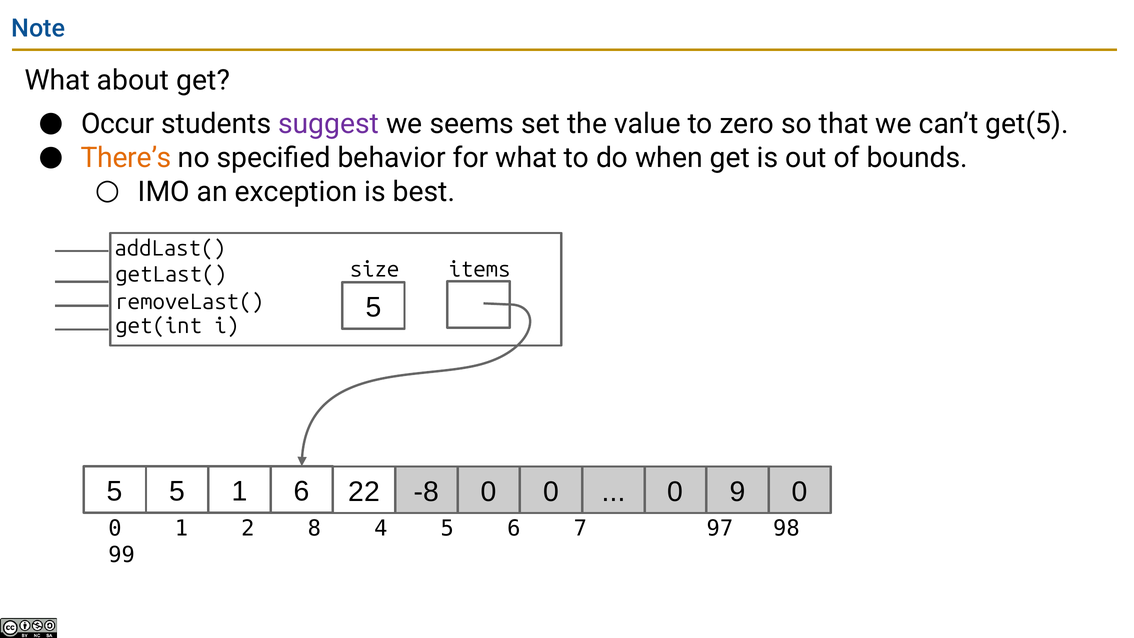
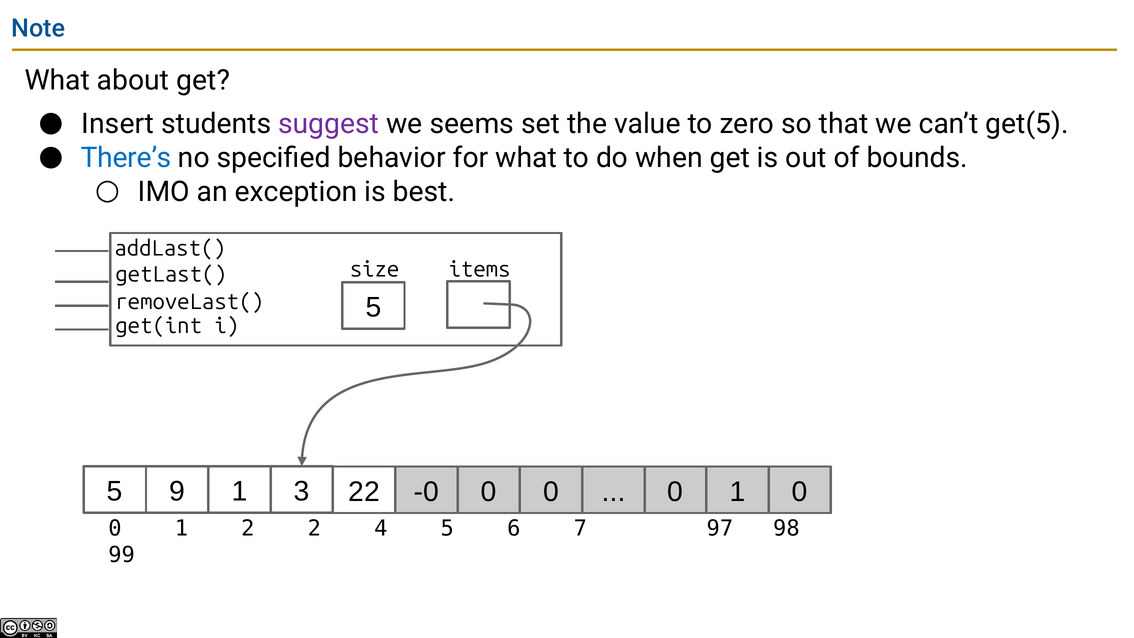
Occur: Occur -> Insert
There’s colour: orange -> blue
5 5: 5 -> 9
1 6: 6 -> 3
-8: -8 -> -0
0 0 9: 9 -> 1
2 8: 8 -> 2
